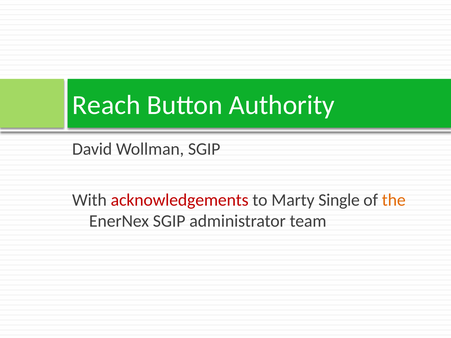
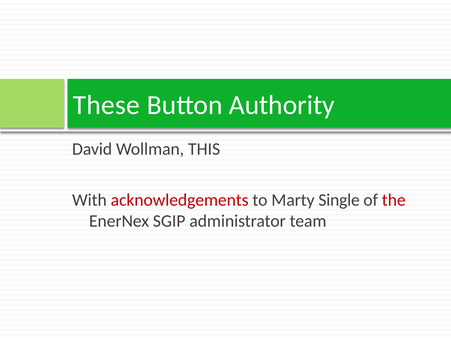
Reach: Reach -> These
Wollman SGIP: SGIP -> THIS
the colour: orange -> red
